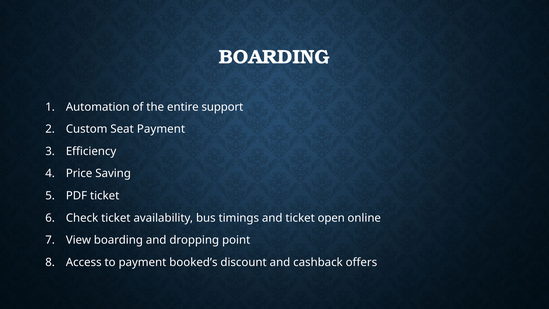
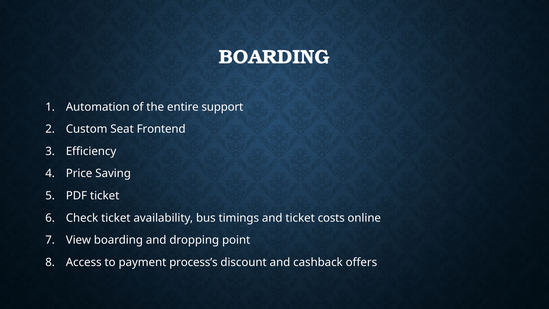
Seat Payment: Payment -> Frontend
open: open -> costs
booked’s: booked’s -> process’s
